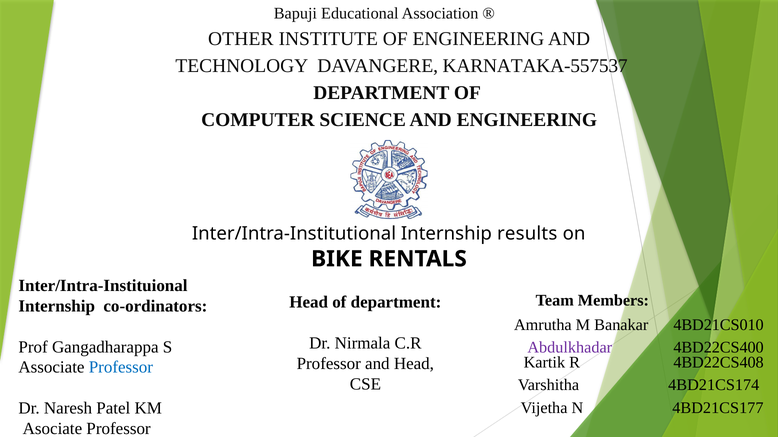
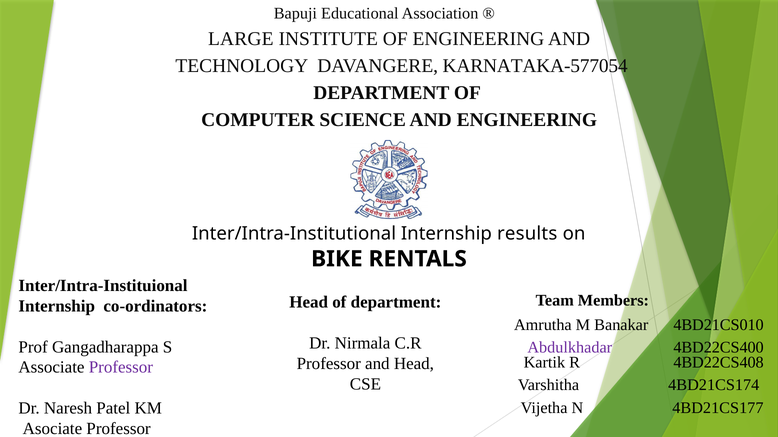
OTHER: OTHER -> LARGE
KARNATAKA-557537: KARNATAKA-557537 -> KARNATAKA-577054
Professor at (121, 368) colour: blue -> purple
